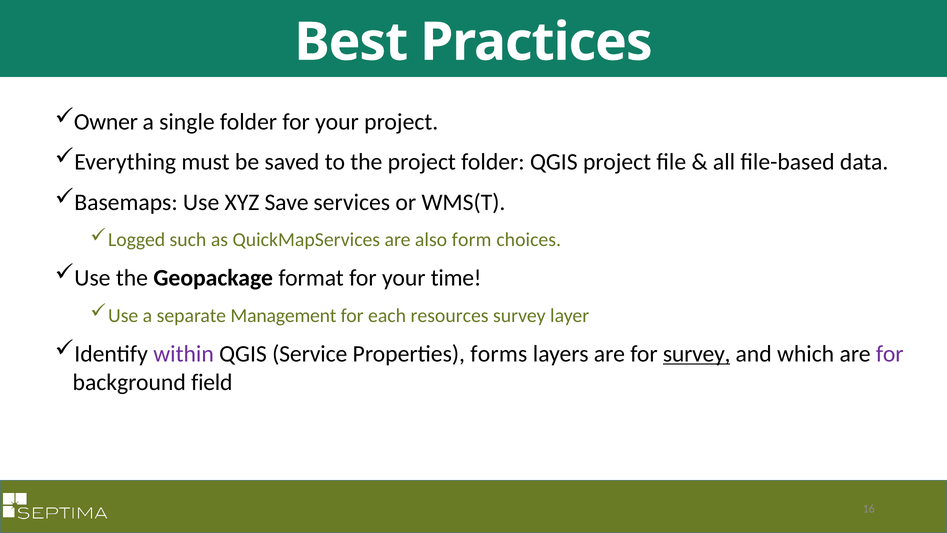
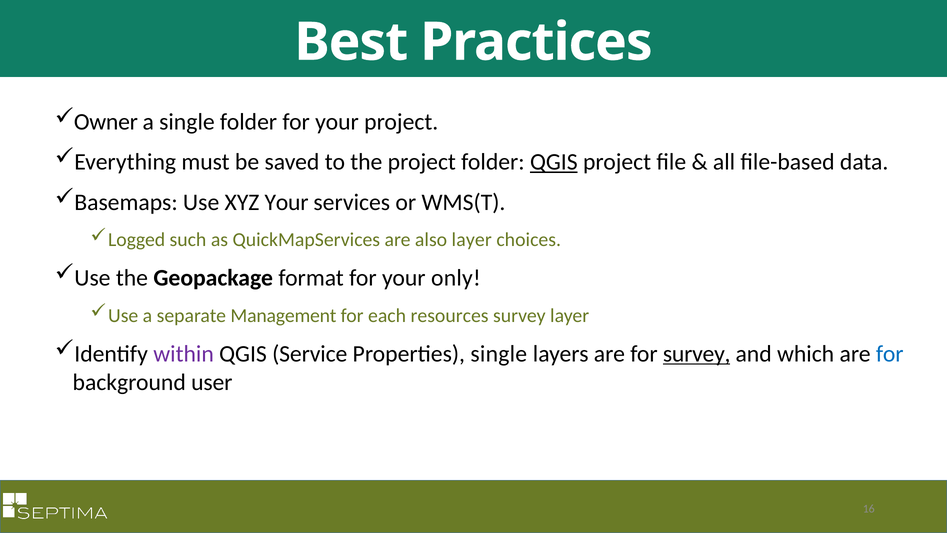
QGIS at (554, 162) underline: none -> present
XYZ Save: Save -> Your
also form: form -> layer
time: time -> only
Properties forms: forms -> single
for at (890, 354) colour: purple -> blue
field: field -> user
